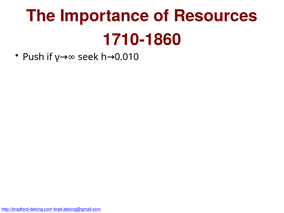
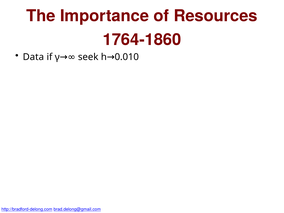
1710-1860: 1710-1860 -> 1764-1860
Push: Push -> Data
